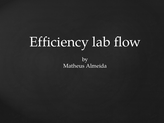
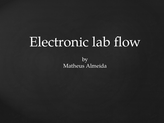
Efficiency: Efficiency -> Electronic
